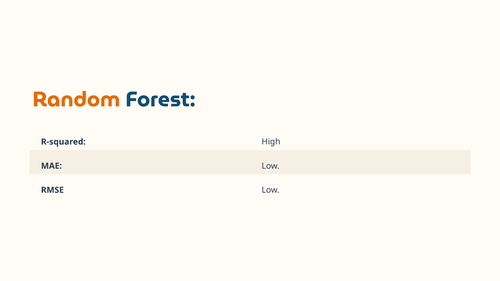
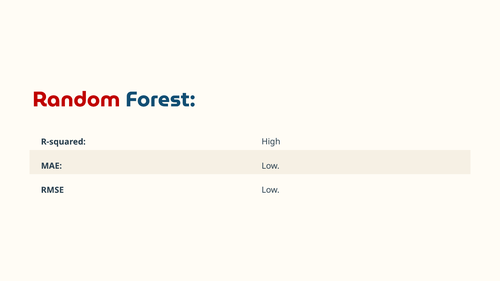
Random colour: orange -> red
